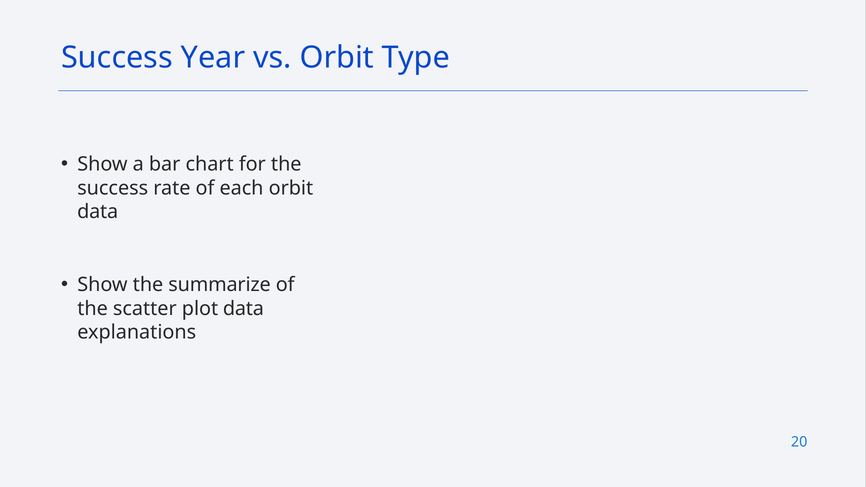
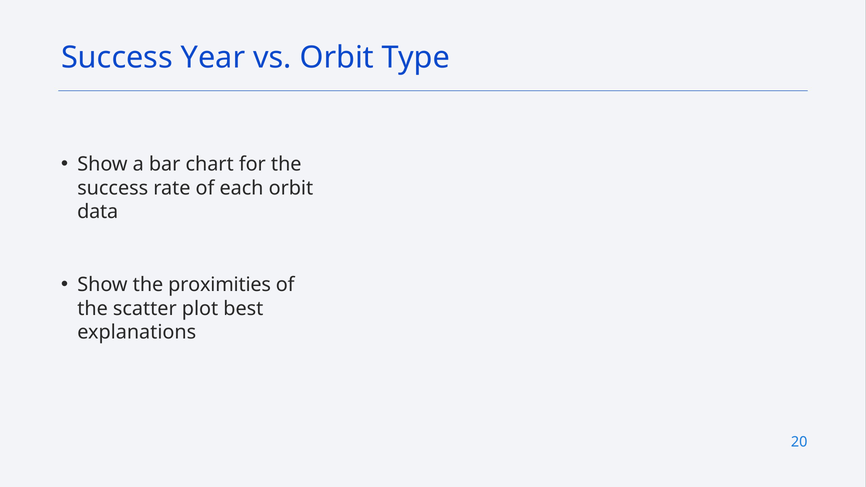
summarize: summarize -> proximities
plot data: data -> best
